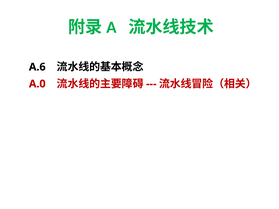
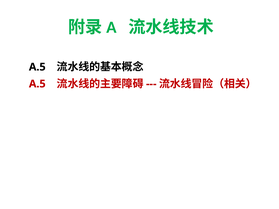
A.6 at (37, 67): A.6 -> A.5
A.0 at (37, 84): A.0 -> A.5
